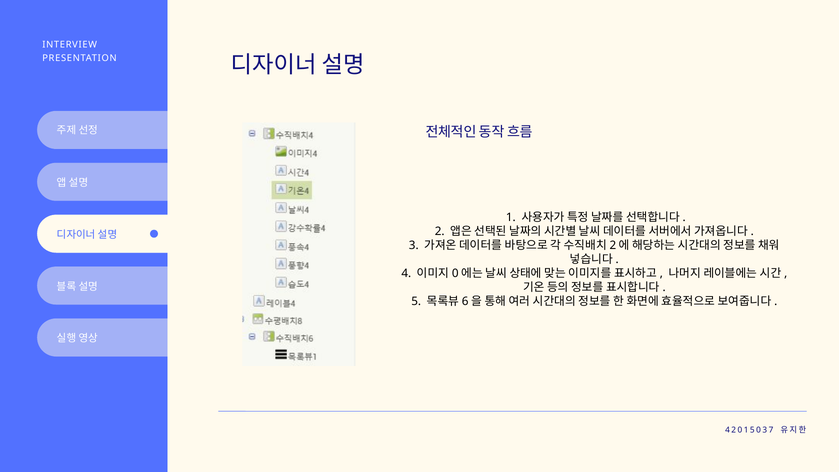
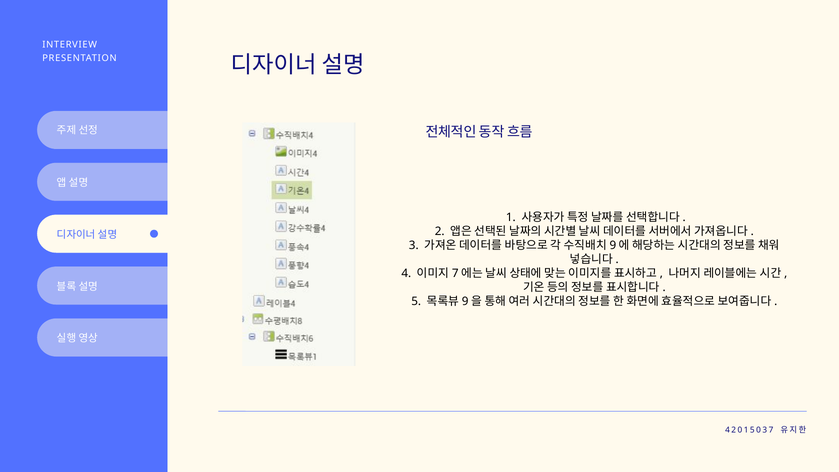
2 at (613, 245): 2 -> 9
0: 0 -> 7
6 at (465, 301): 6 -> 9
